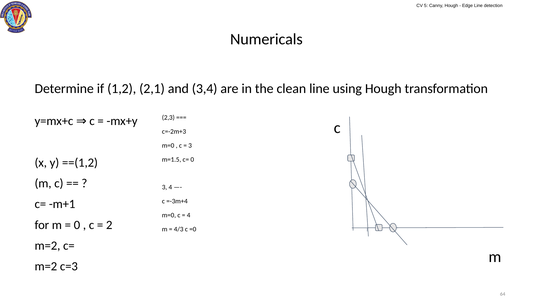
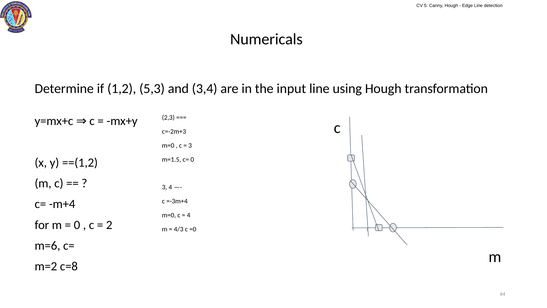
2,1: 2,1 -> 5,3
clean: clean -> input
m+1: m+1 -> m+4
m=2 at (47, 245): m=2 -> m=6
c=3: c=3 -> c=8
